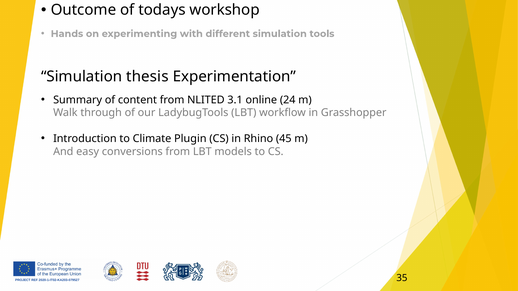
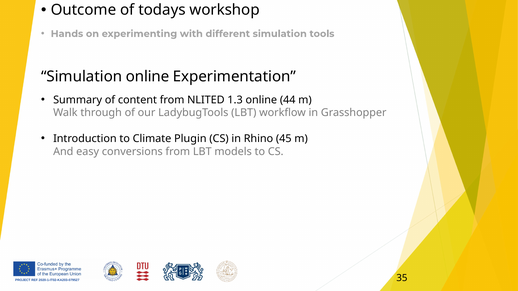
Simulation thesis: thesis -> online
3.1: 3.1 -> 1.3
24: 24 -> 44
